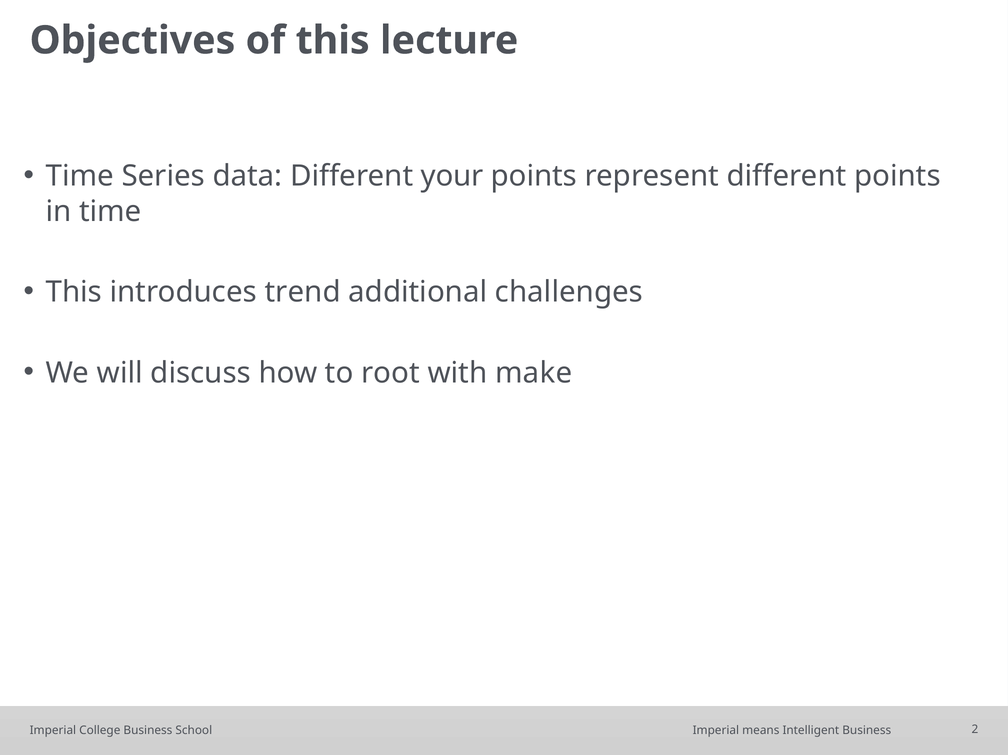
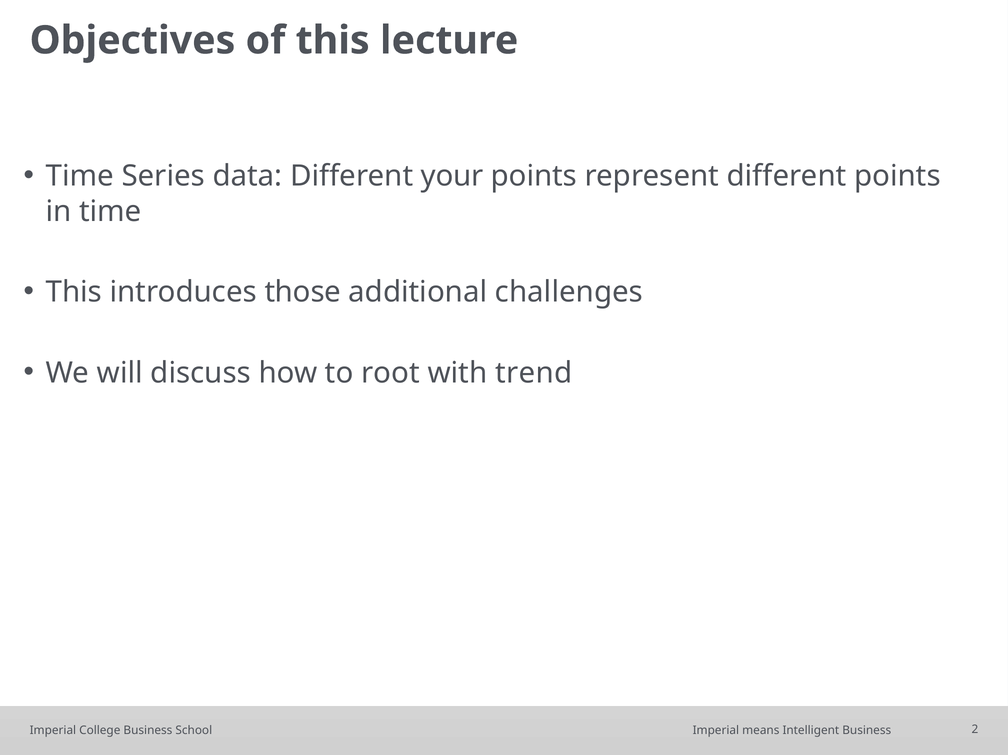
trend: trend -> those
make: make -> trend
